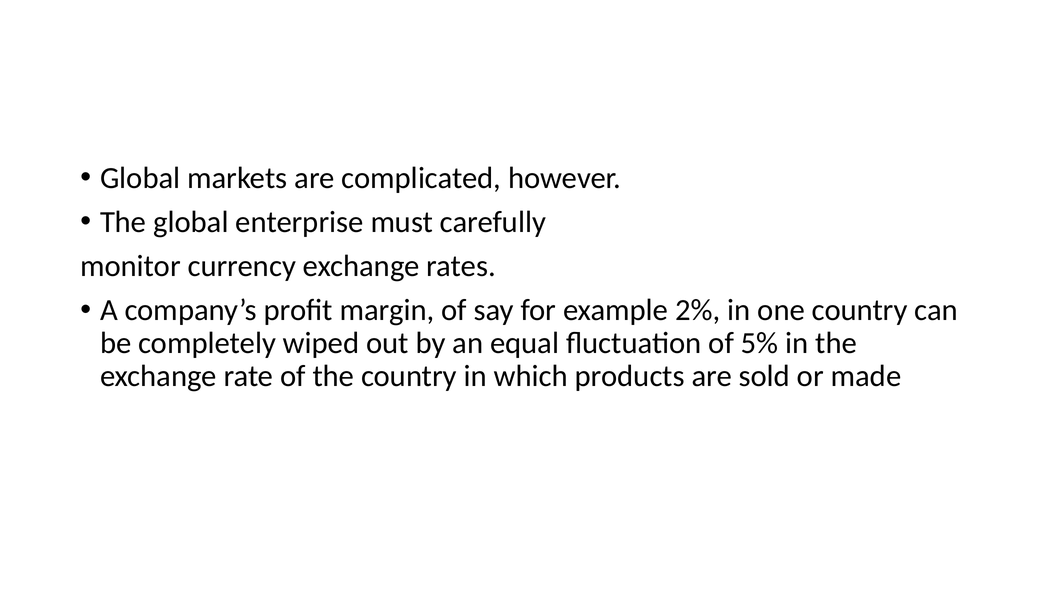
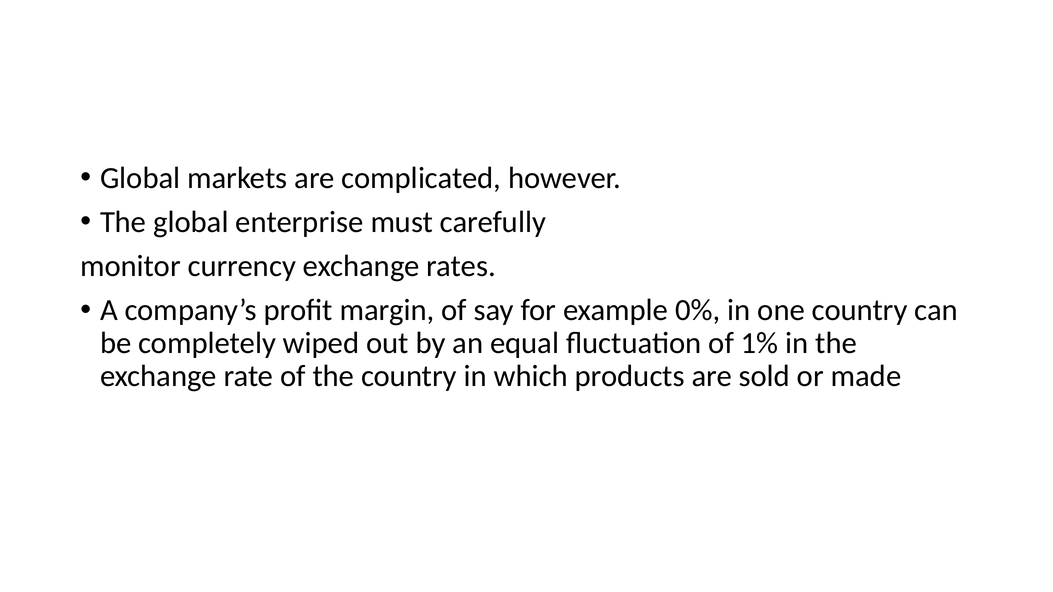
2%: 2% -> 0%
5%: 5% -> 1%
